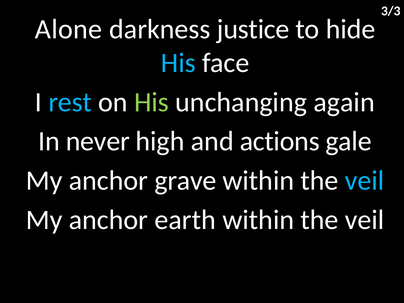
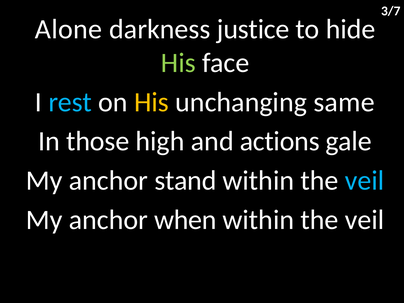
3/3: 3/3 -> 3/7
His at (178, 63) colour: light blue -> light green
His at (151, 102) colour: light green -> yellow
again: again -> same
never: never -> those
grave: grave -> stand
earth: earth -> when
